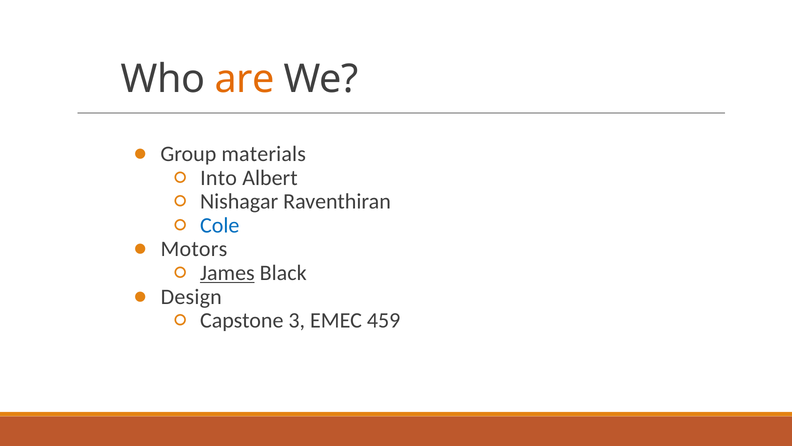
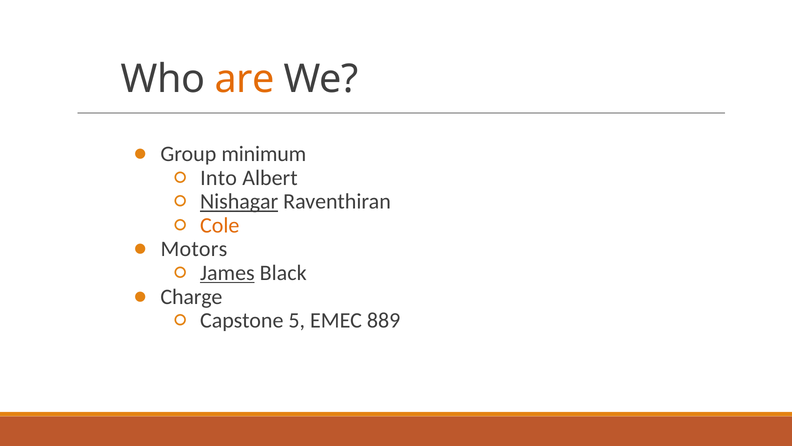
materials: materials -> minimum
Nishagar underline: none -> present
Cole colour: blue -> orange
Design: Design -> Charge
3: 3 -> 5
459: 459 -> 889
